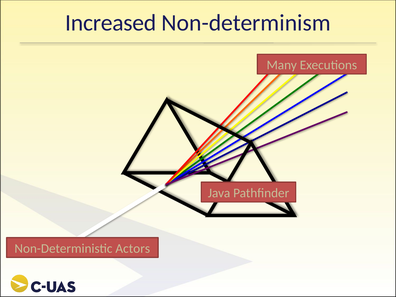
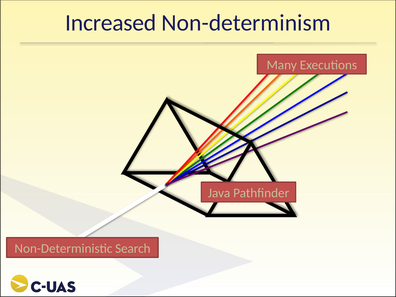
Actors: Actors -> Search
